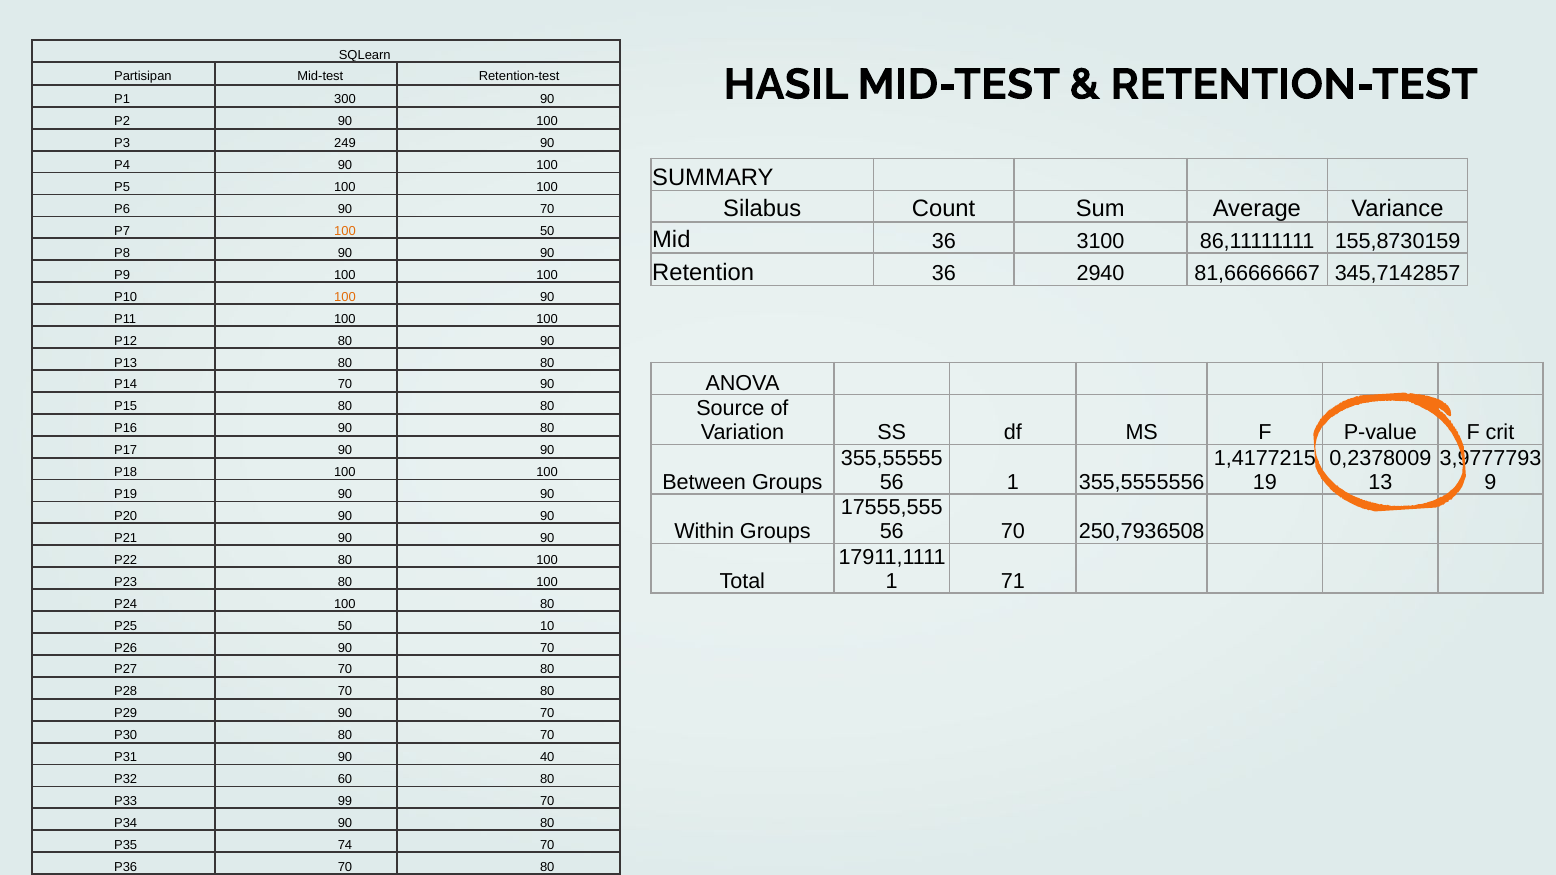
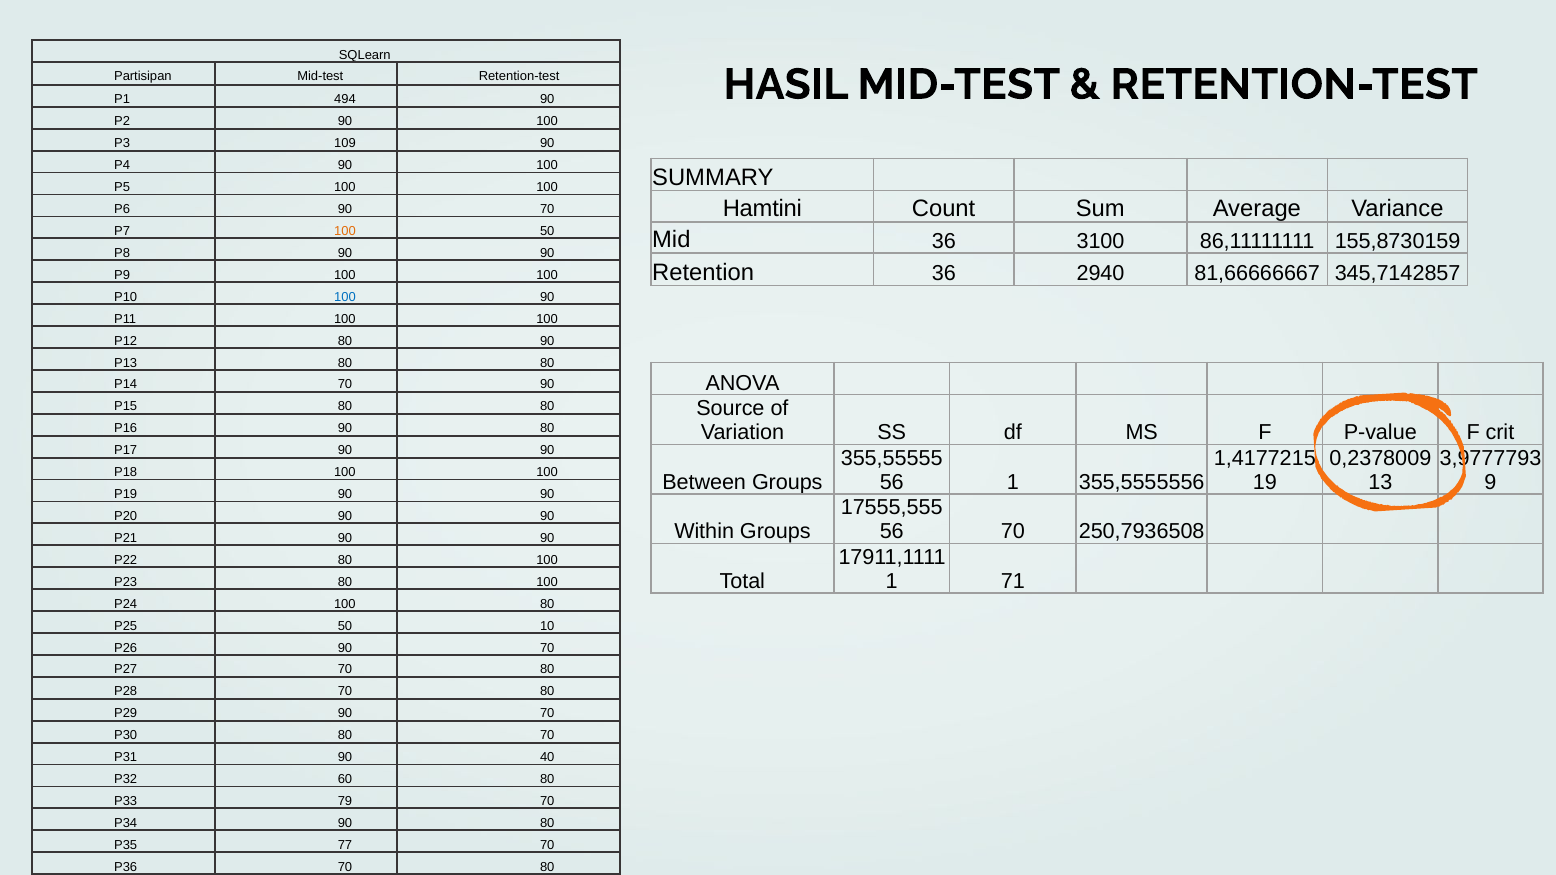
300: 300 -> 494
249: 249 -> 109
Silabus: Silabus -> Hamtini
100 at (345, 297) colour: orange -> blue
99: 99 -> 79
74: 74 -> 77
